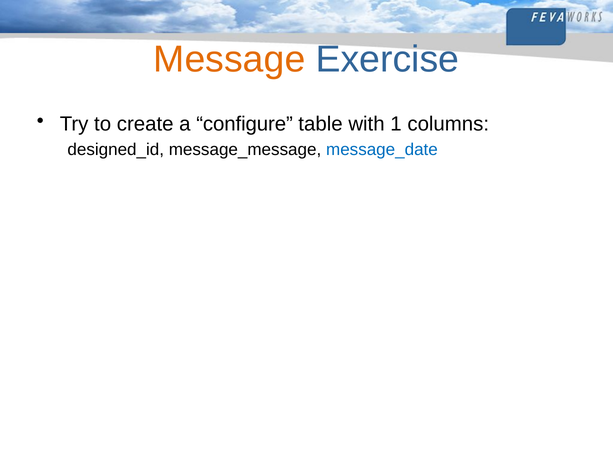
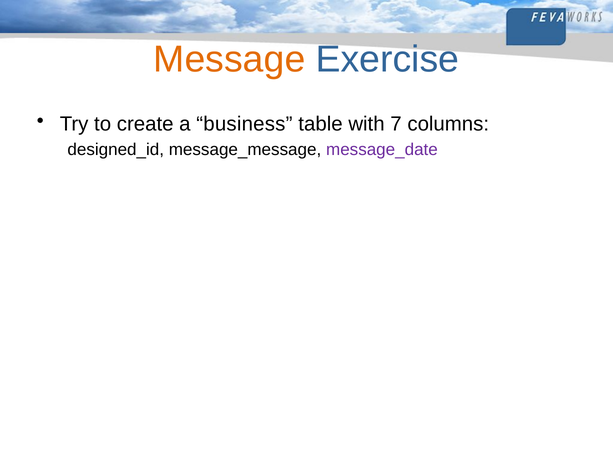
configure: configure -> business
1: 1 -> 7
message_date colour: blue -> purple
